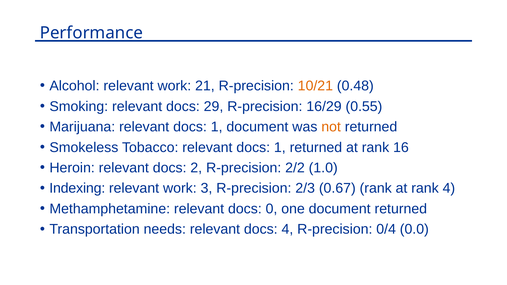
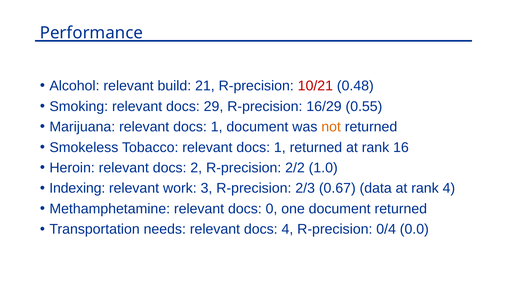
Alcohol relevant work: work -> build
10/21 colour: orange -> red
0.67 rank: rank -> data
